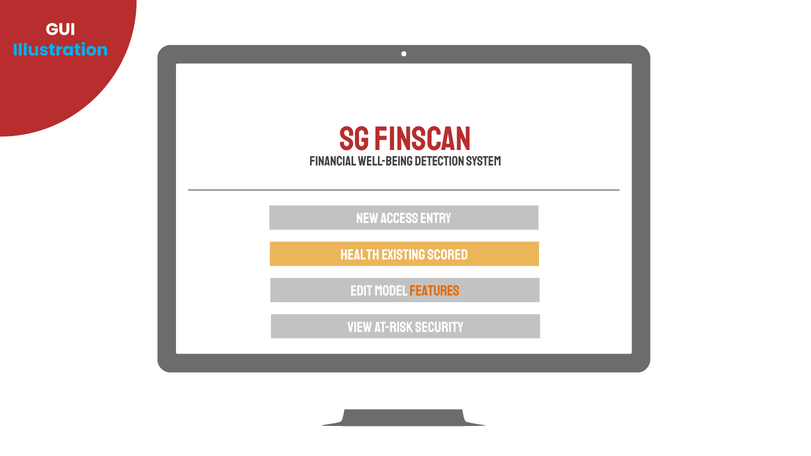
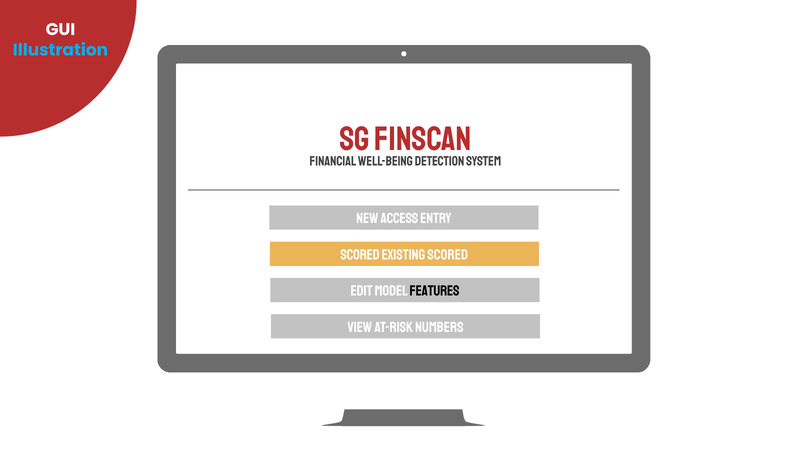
health at (360, 255): health -> scored
Features colour: orange -> black
security: security -> numbers
